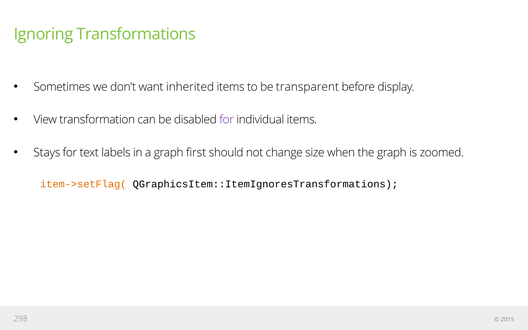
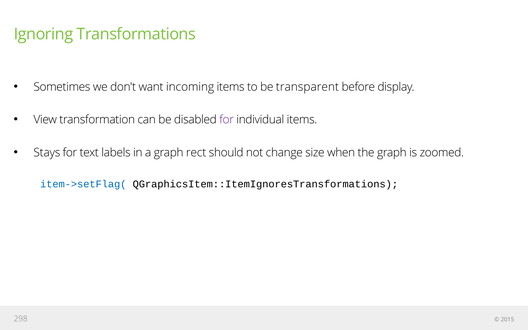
inherited: inherited -> incoming
first: first -> rect
item->setFlag( colour: orange -> blue
